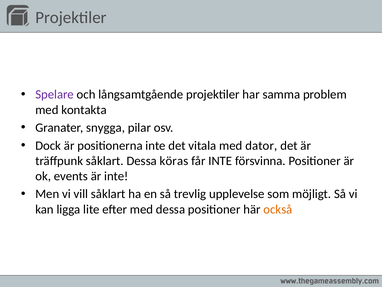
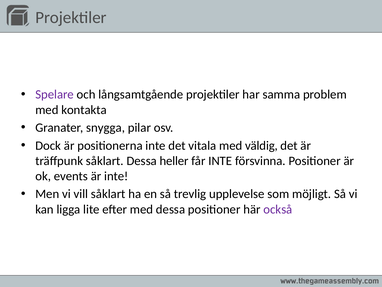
dator: dator -> väldig
köras: köras -> heller
också colour: orange -> purple
